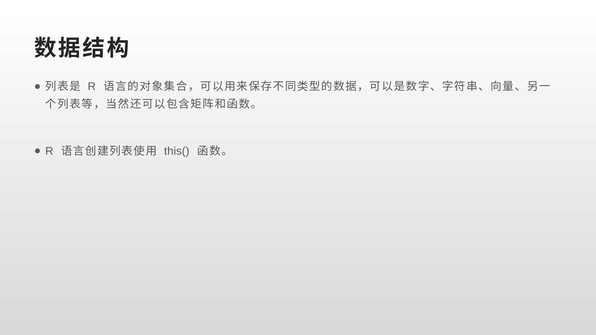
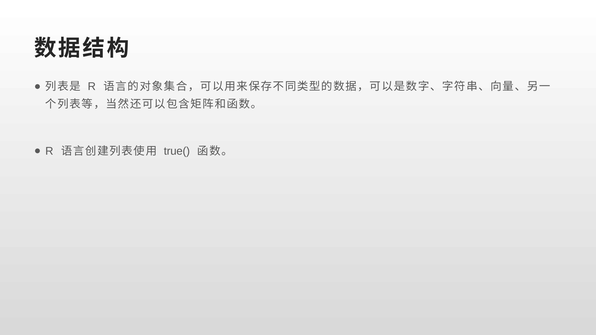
this(: this( -> true(
